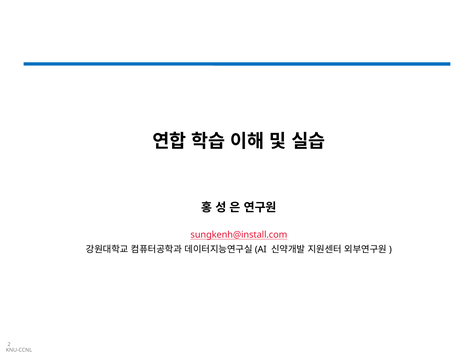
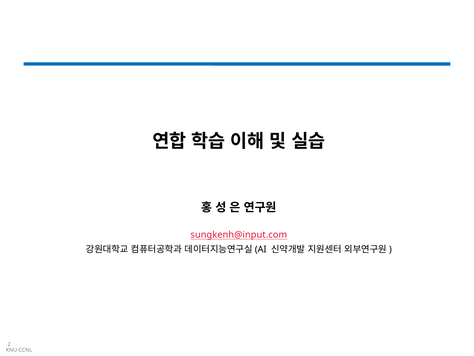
sungkenh@install.com: sungkenh@install.com -> sungkenh@input.com
